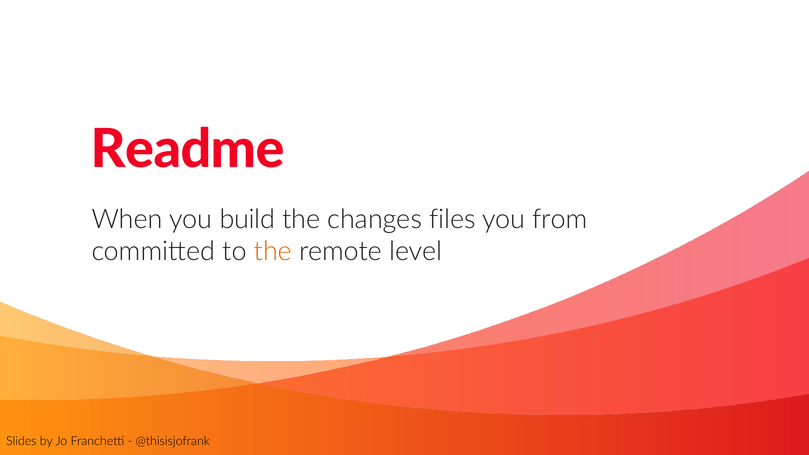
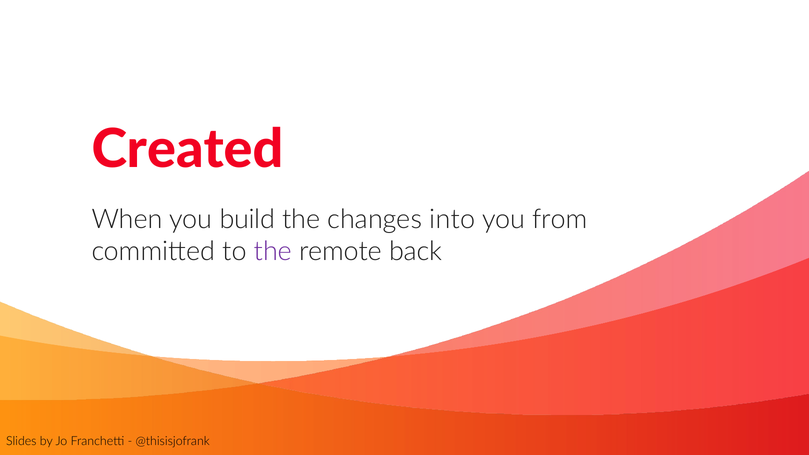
Readme: Readme -> Created
files: files -> into
the at (273, 252) colour: orange -> purple
level: level -> back
